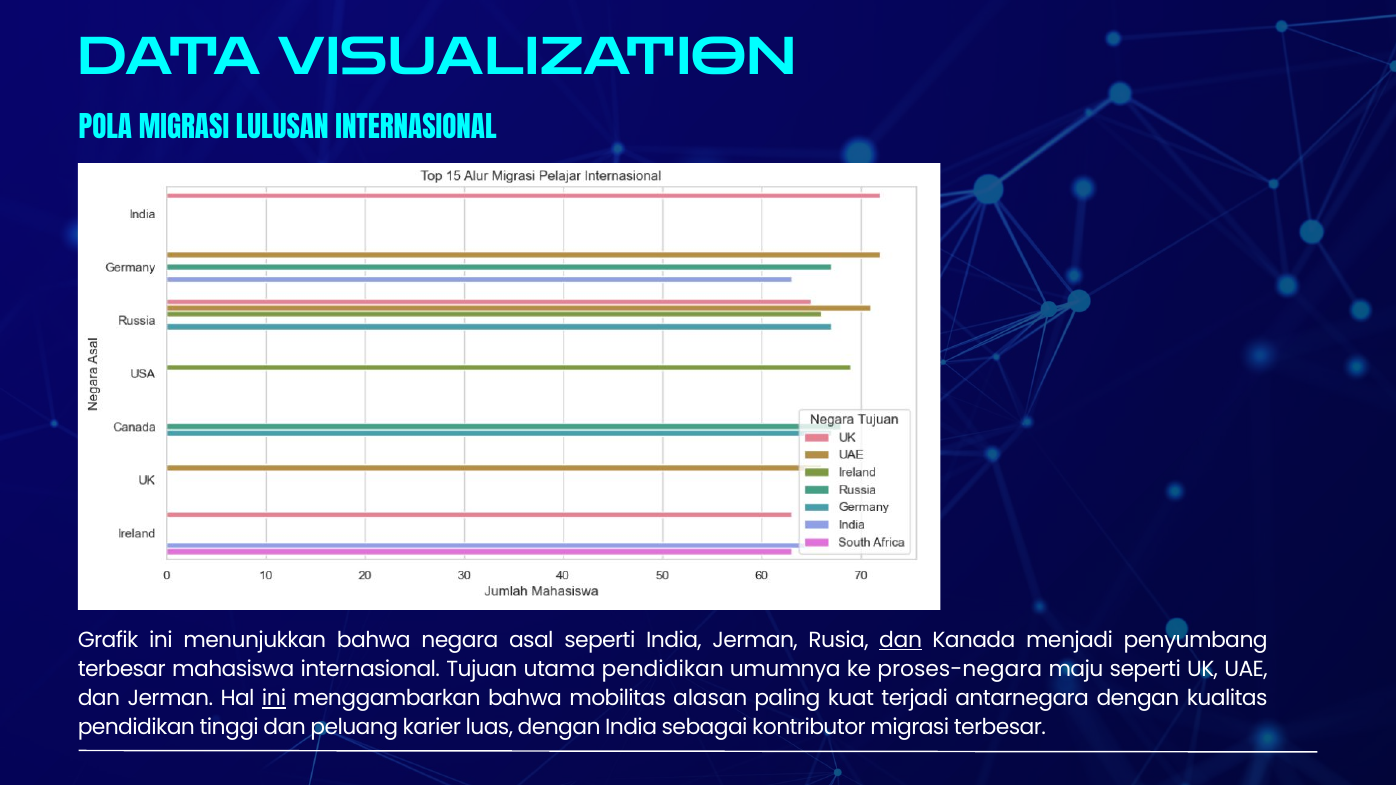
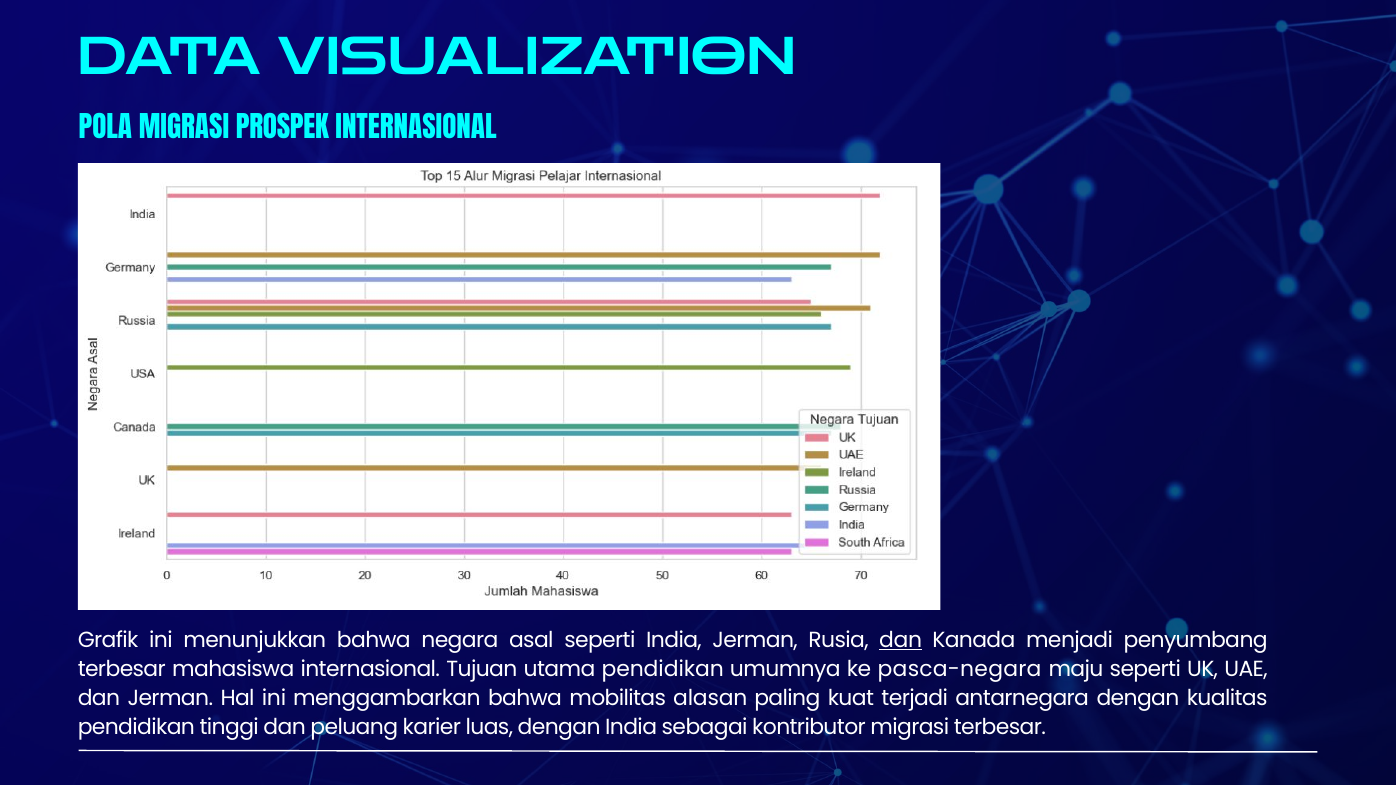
LULUSAN: LULUSAN -> PROSPEK
proses-negara: proses-negara -> pasca-negara
ini at (274, 699) underline: present -> none
